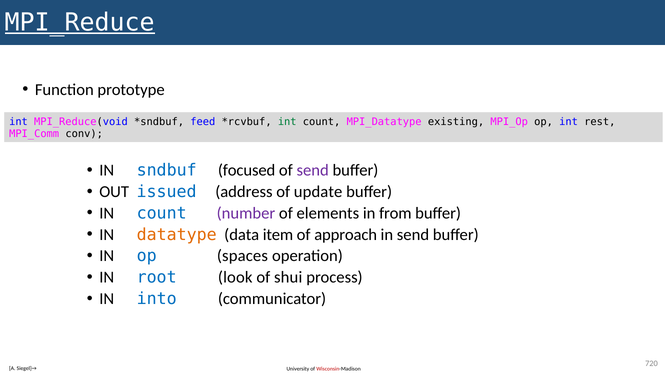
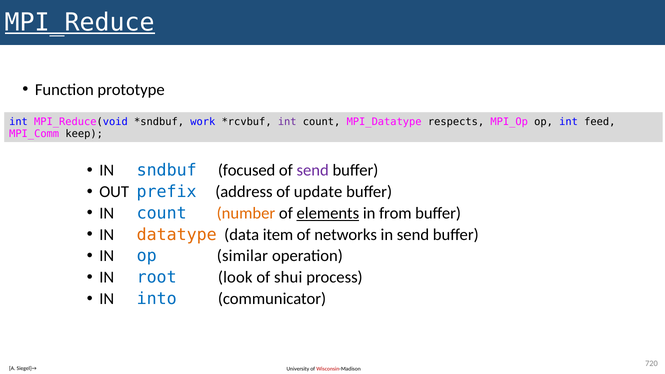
feed: feed -> work
int at (287, 122) colour: green -> purple
existing: existing -> respects
rest: rest -> feed
conv: conv -> keep
issued: issued -> prefix
number colour: purple -> orange
elements underline: none -> present
approach: approach -> networks
spaces: spaces -> similar
